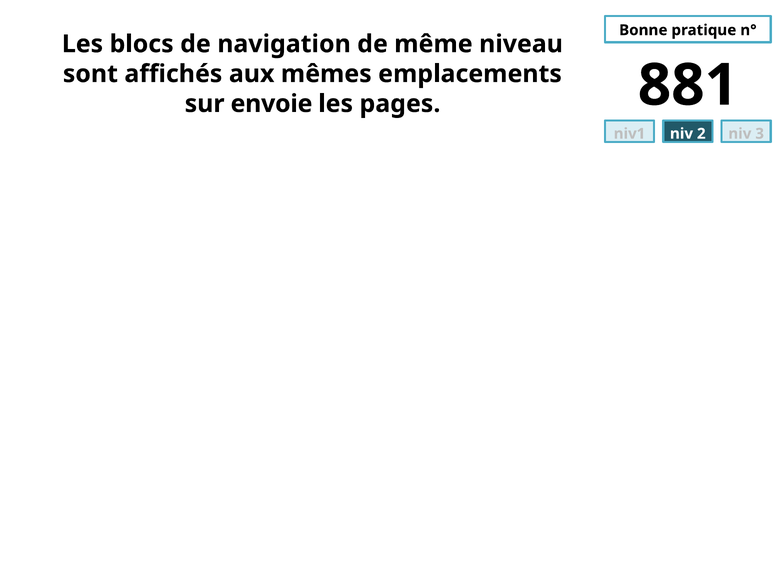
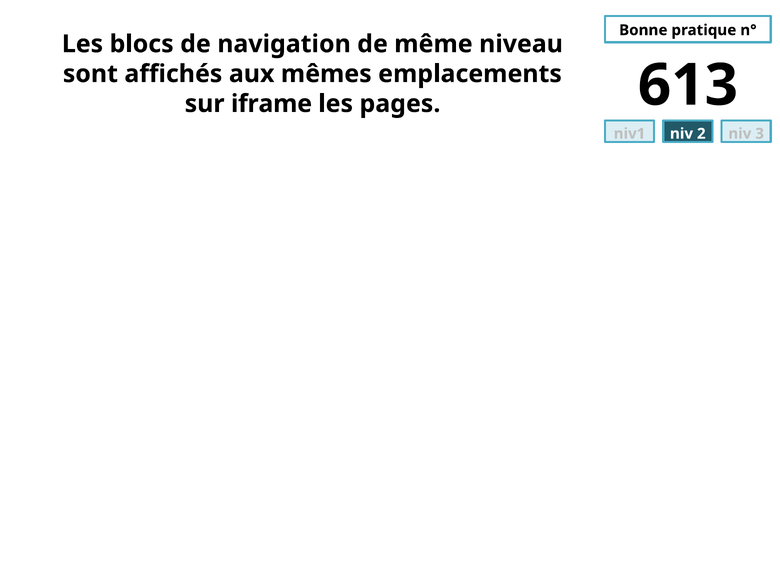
envoie: envoie -> iframe
881: 881 -> 613
